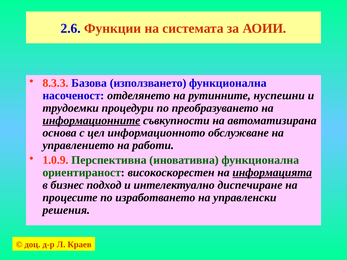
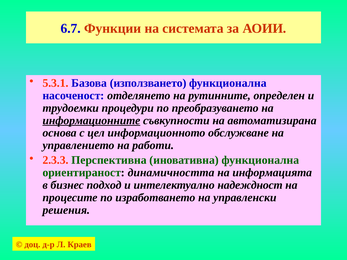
2.6: 2.6 -> 6.7
8.3.3: 8.3.3 -> 5.3.1
нуспешни: нуспешни -> определен
1.0.9: 1.0.9 -> 2.3.3
високоскорестен: високоскорестен -> динамичността
информацията underline: present -> none
диспечиране: диспечиране -> надеждност
